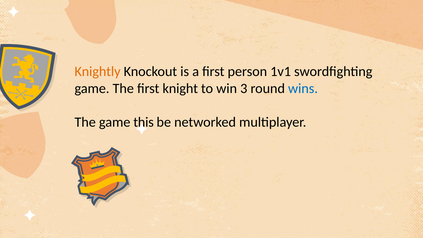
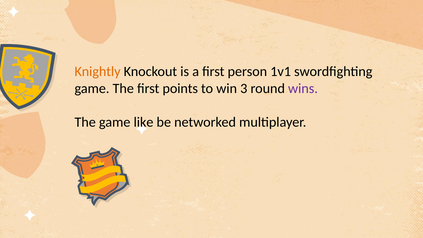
knight: knight -> points
wins colour: blue -> purple
this: this -> like
